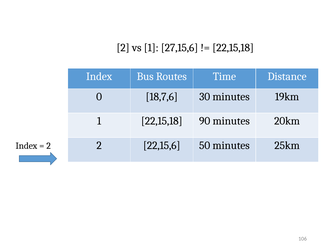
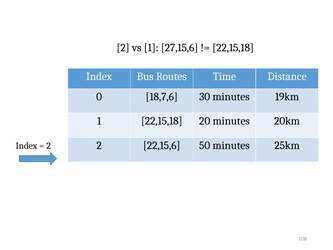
90: 90 -> 20
